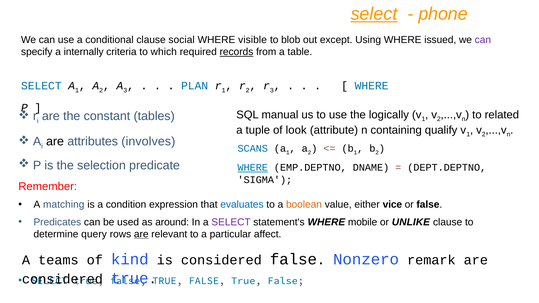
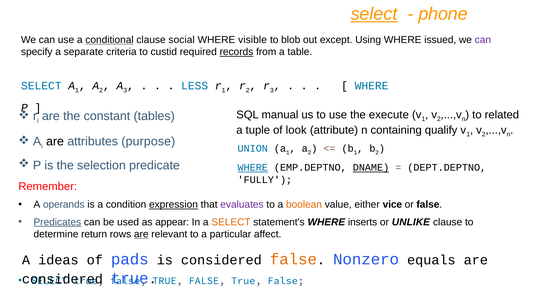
conditional underline: none -> present
internally: internally -> separate
which: which -> custid
PLAN: PLAN -> LESS
logically: logically -> execute
involves: involves -> purpose
SCANS: SCANS -> UNION
DNAME underline: none -> present
SIGMA: SIGMA -> FULLY
matching: matching -> operands
expression underline: none -> present
evaluates colour: blue -> purple
Predicates underline: none -> present
around: around -> appear
SELECT at (231, 222) colour: purple -> orange
mobile: mobile -> inserts
query: query -> return
teams: teams -> ideas
kind: kind -> pads
false at (293, 260) colour: black -> orange
remark: remark -> equals
